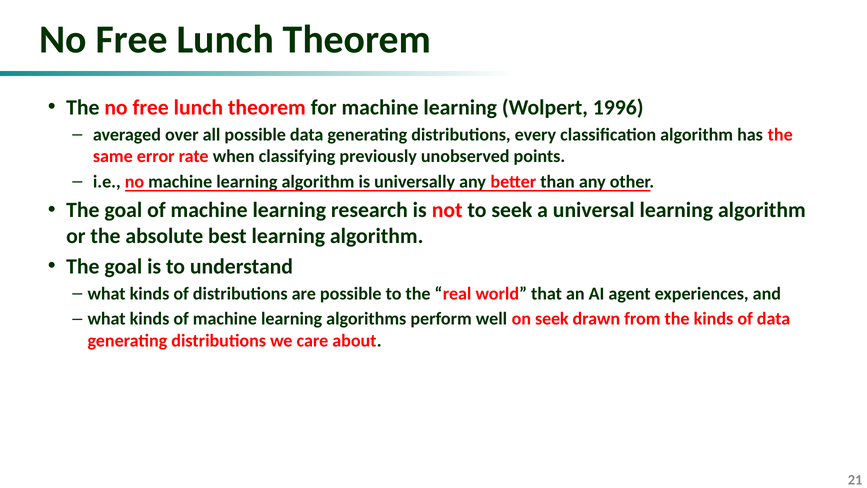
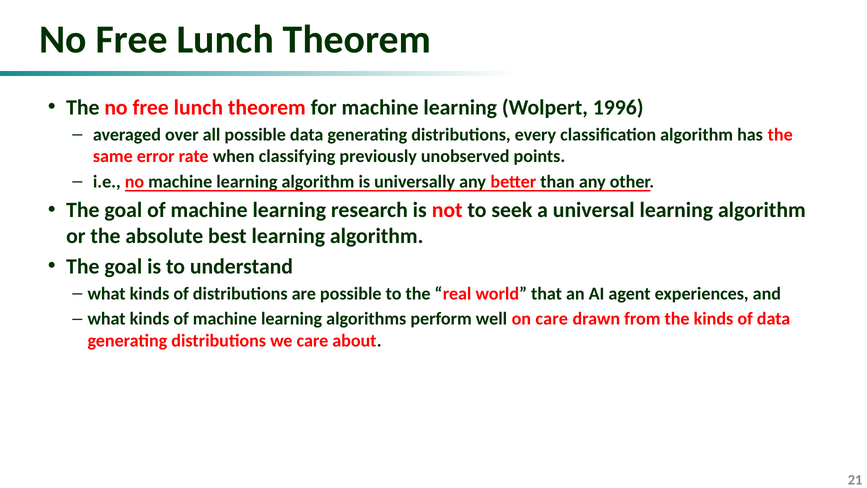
on seek: seek -> care
